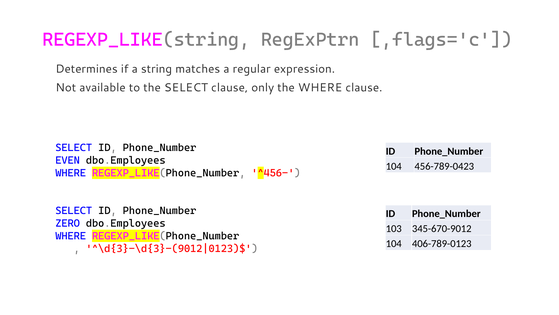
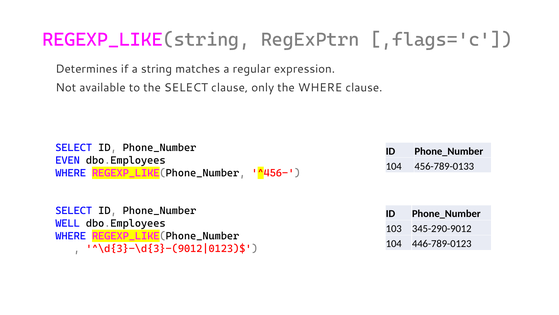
456-789-0423: 456-789-0423 -> 456-789-0133
ZERO: ZERO -> WELL
345-670-9012: 345-670-9012 -> 345-290-9012
406-789-0123: 406-789-0123 -> 446-789-0123
